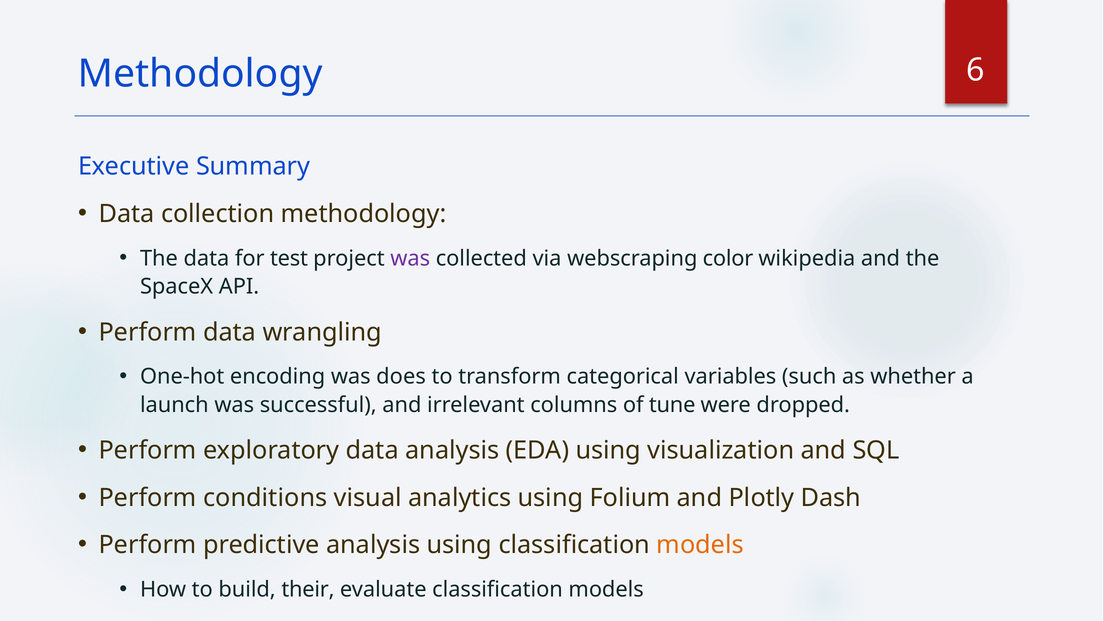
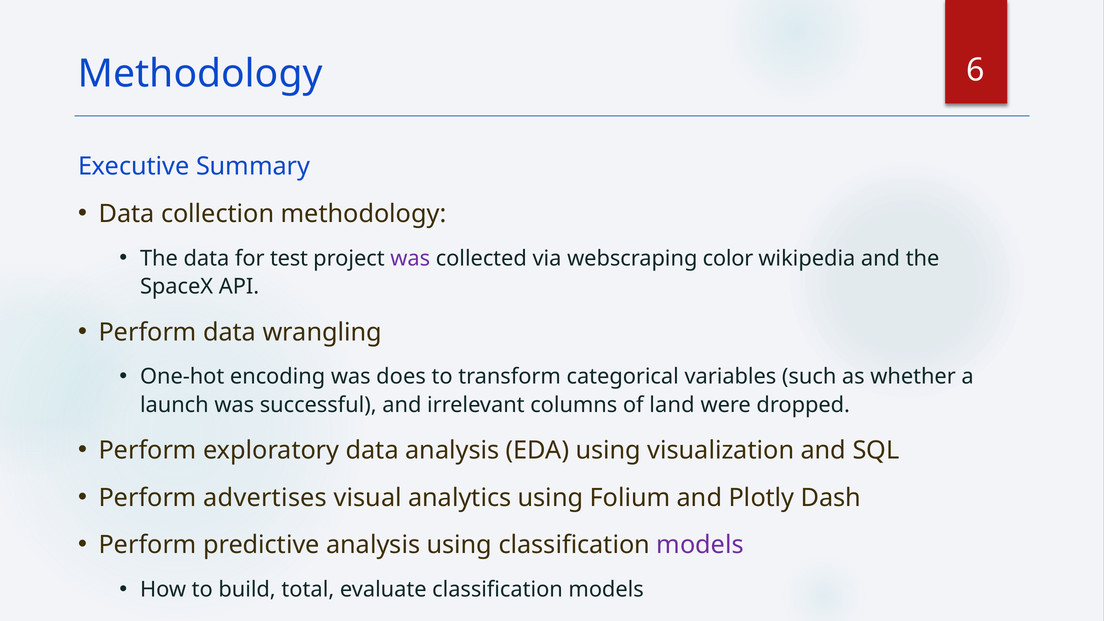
tune: tune -> land
conditions: conditions -> advertises
models at (700, 545) colour: orange -> purple
their: their -> total
